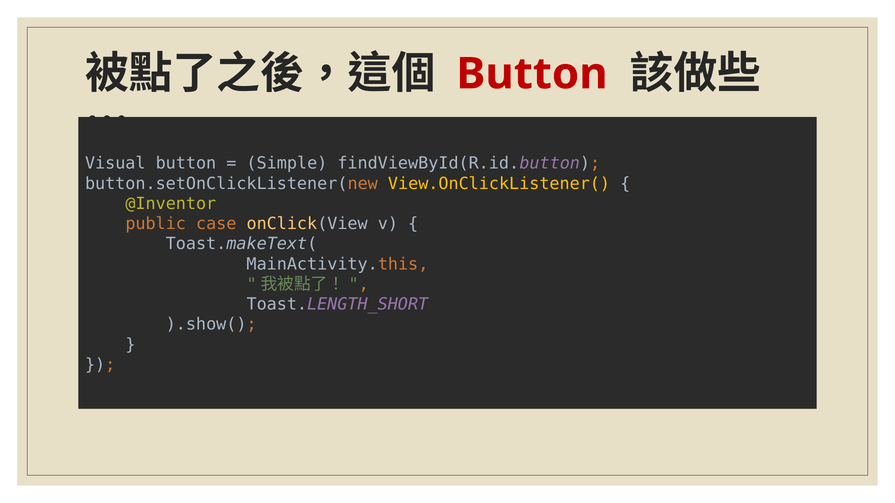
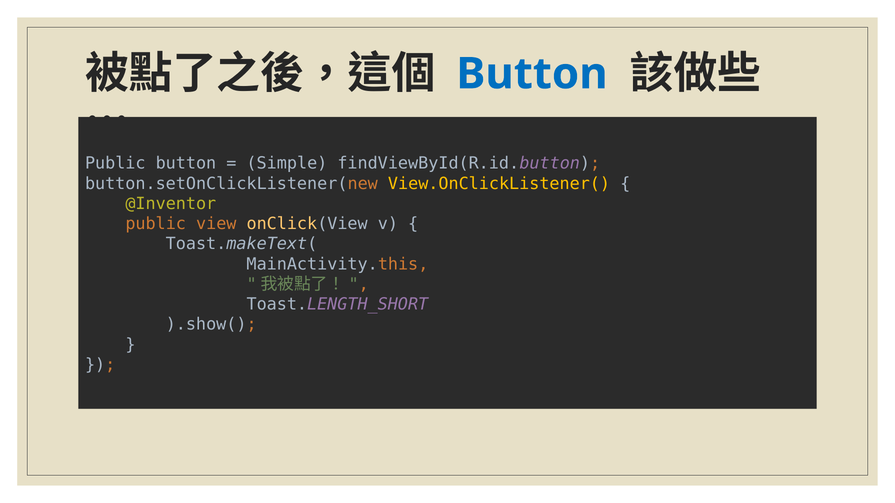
Button at (532, 74) colour: red -> blue
Visual at (115, 164): Visual -> Public
case: case -> view
